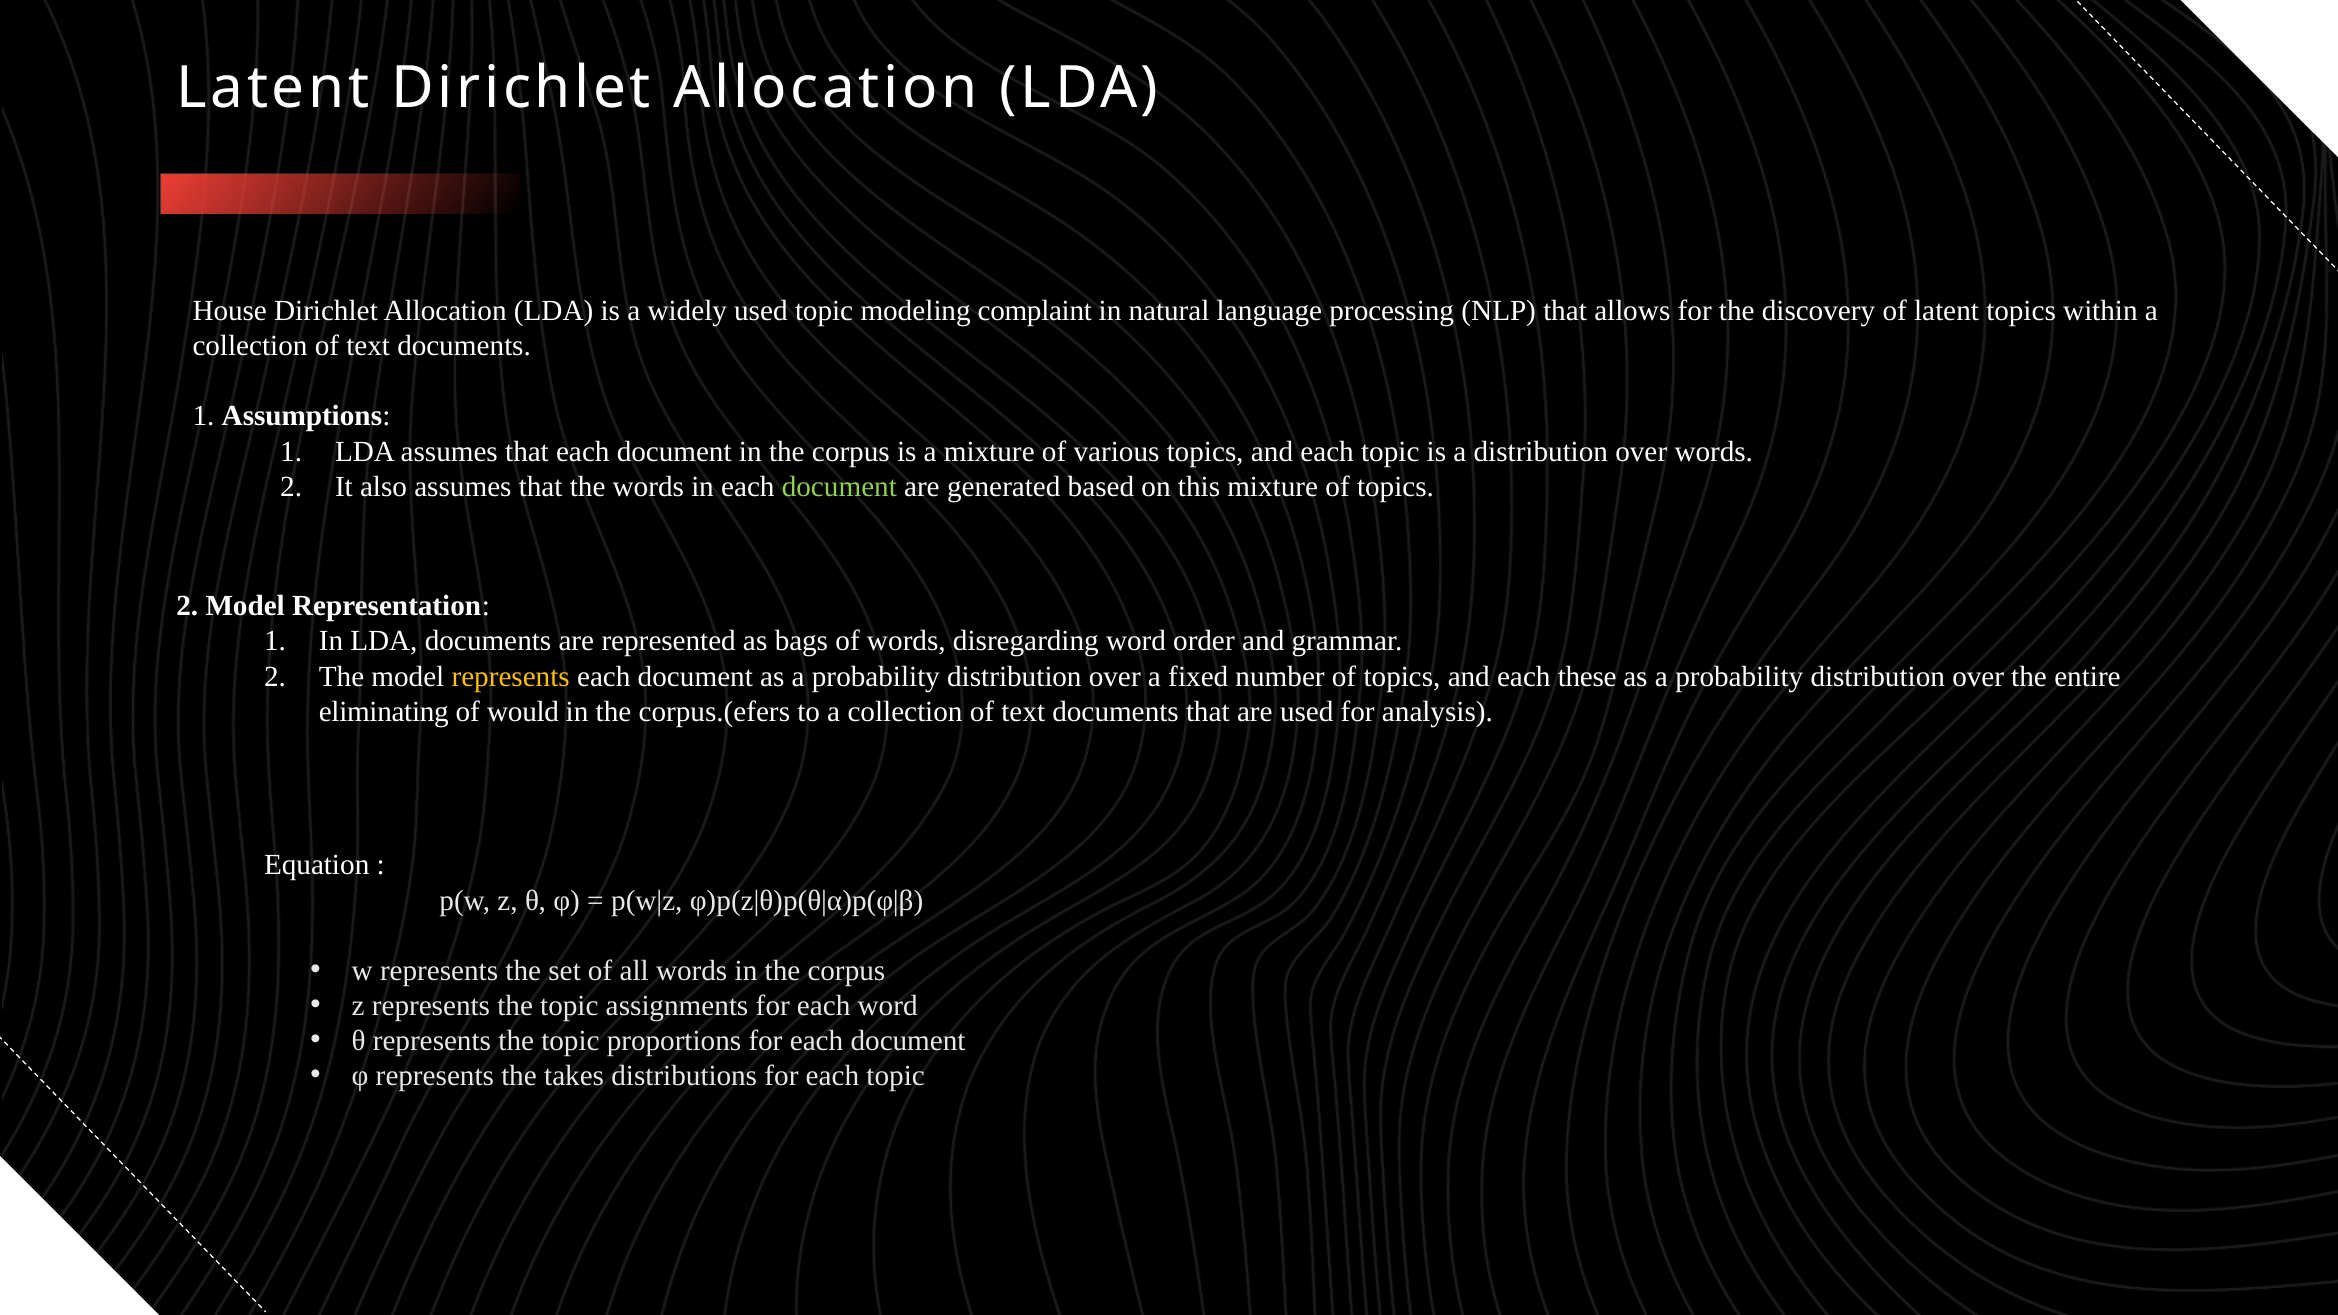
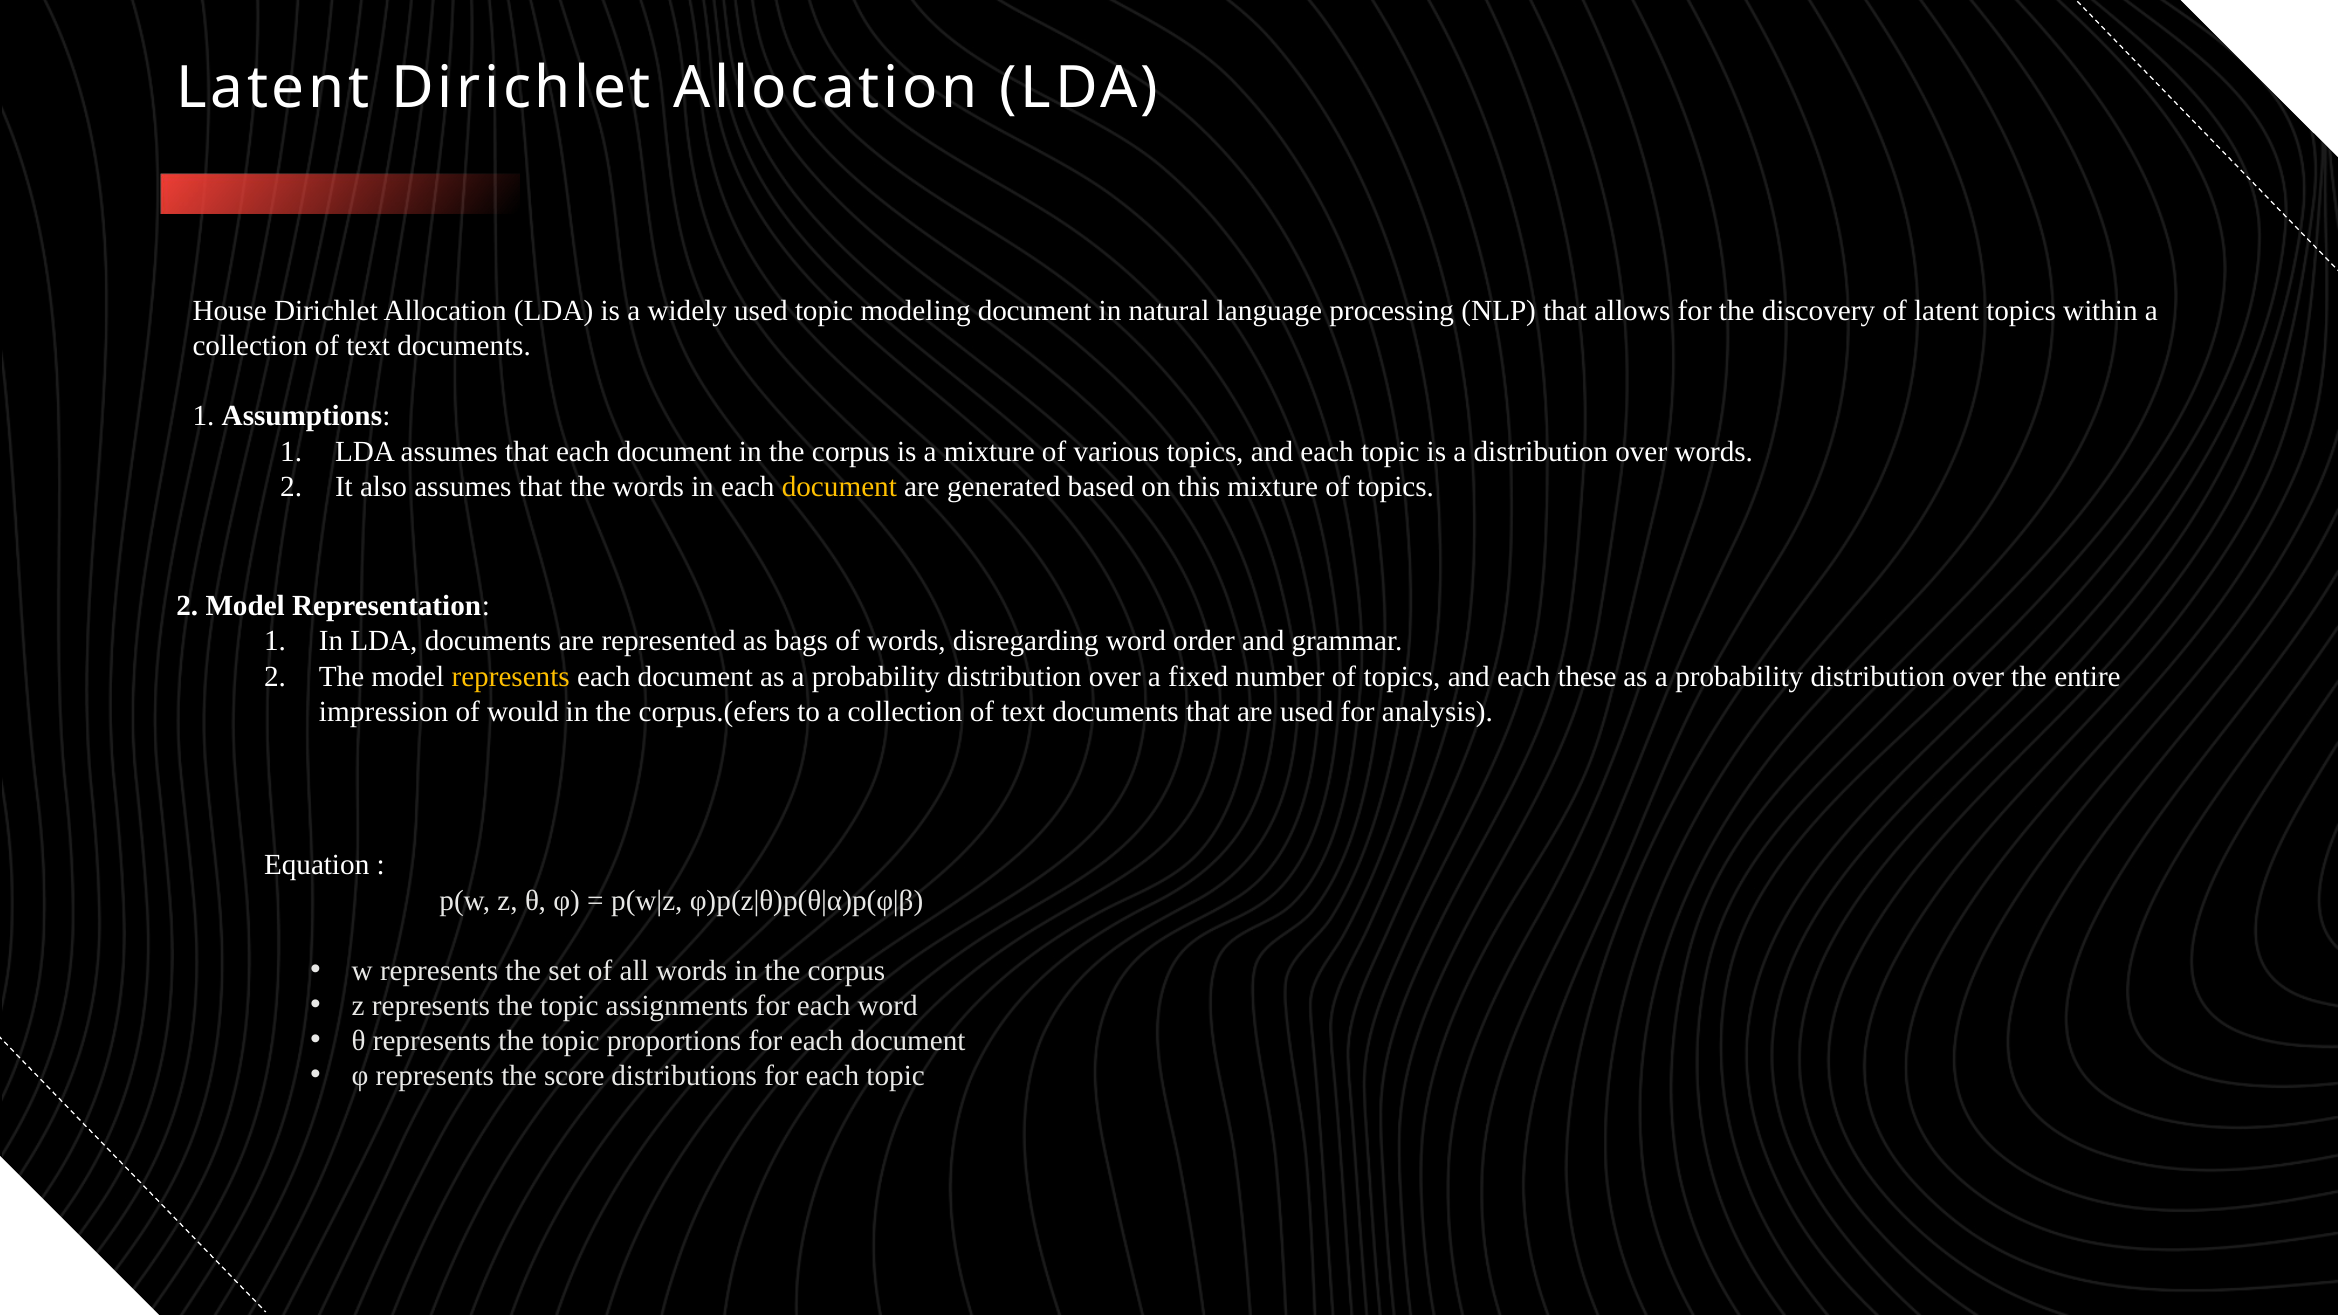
modeling complaint: complaint -> document
document at (839, 487) colour: light green -> yellow
eliminating: eliminating -> impression
takes: takes -> score
